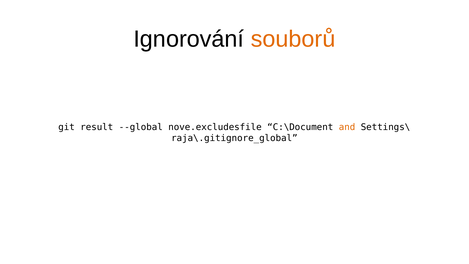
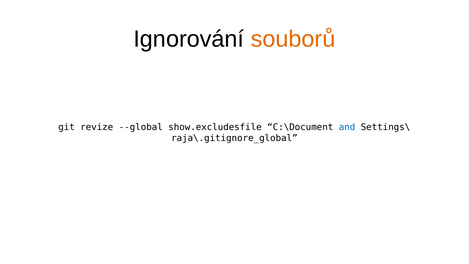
result: result -> revize
nove.excludesfile: nove.excludesfile -> show.excludesfile
and colour: orange -> blue
